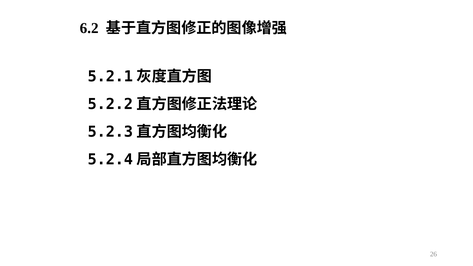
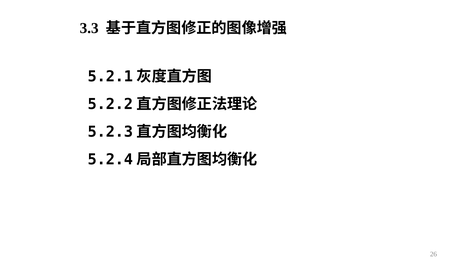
6.2: 6.2 -> 3.3
